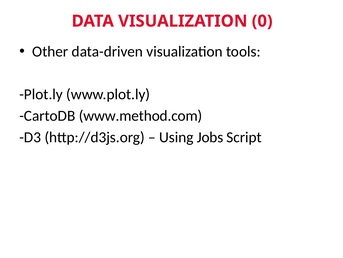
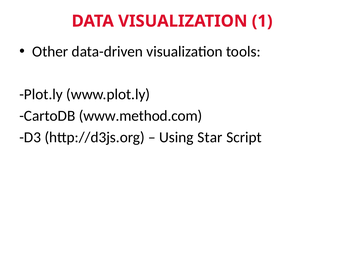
0: 0 -> 1
Jobs: Jobs -> Star
